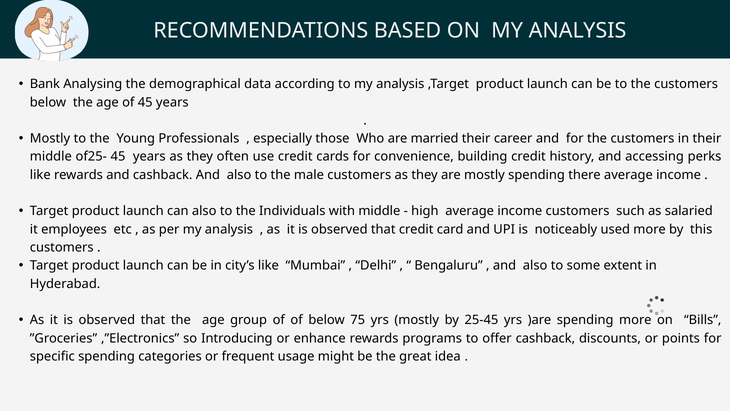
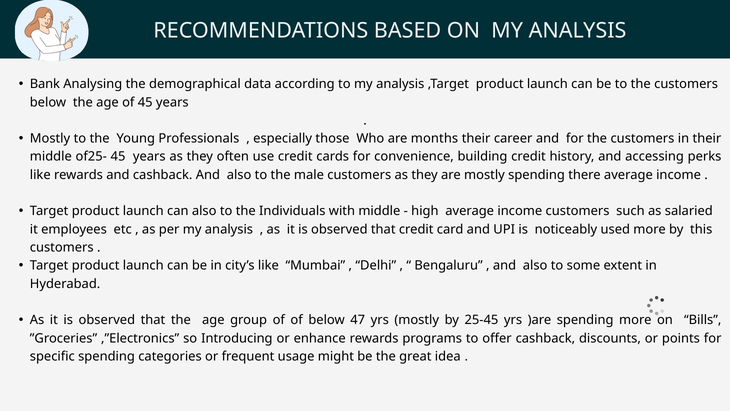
married: married -> months
75: 75 -> 47
